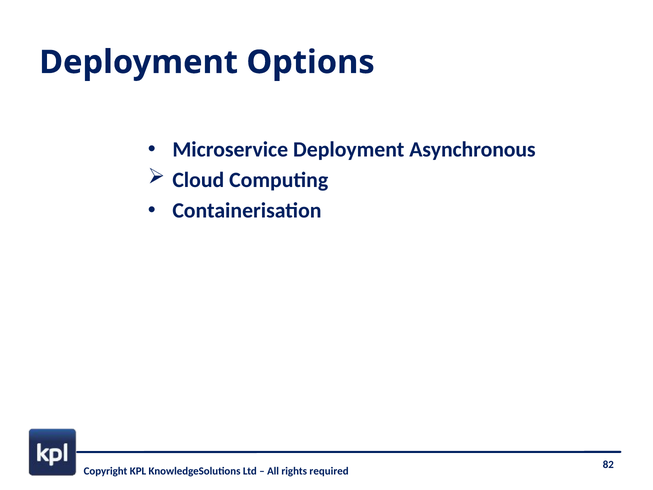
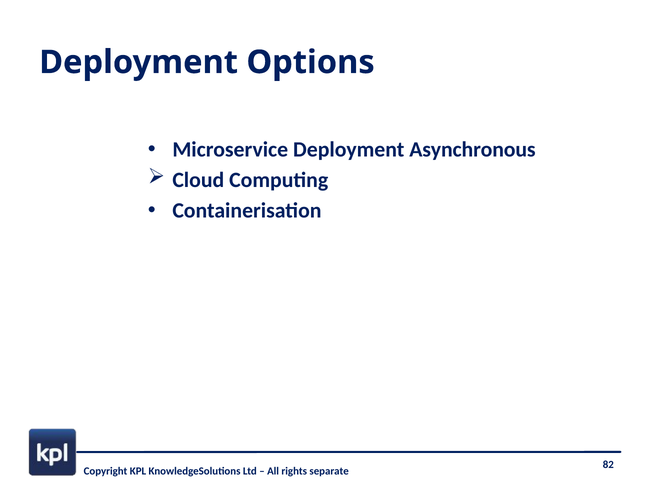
required: required -> separate
